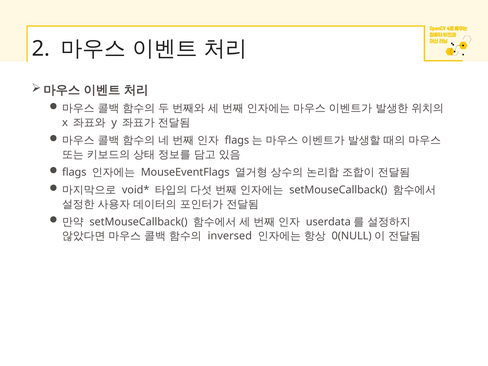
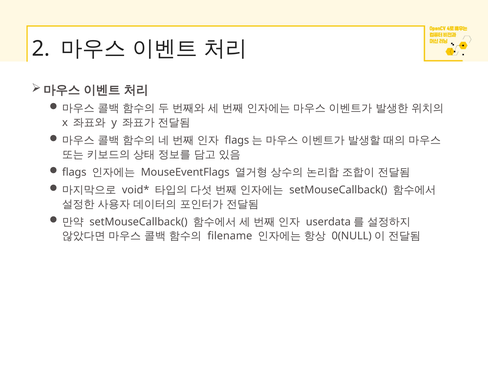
inversed: inversed -> filename
